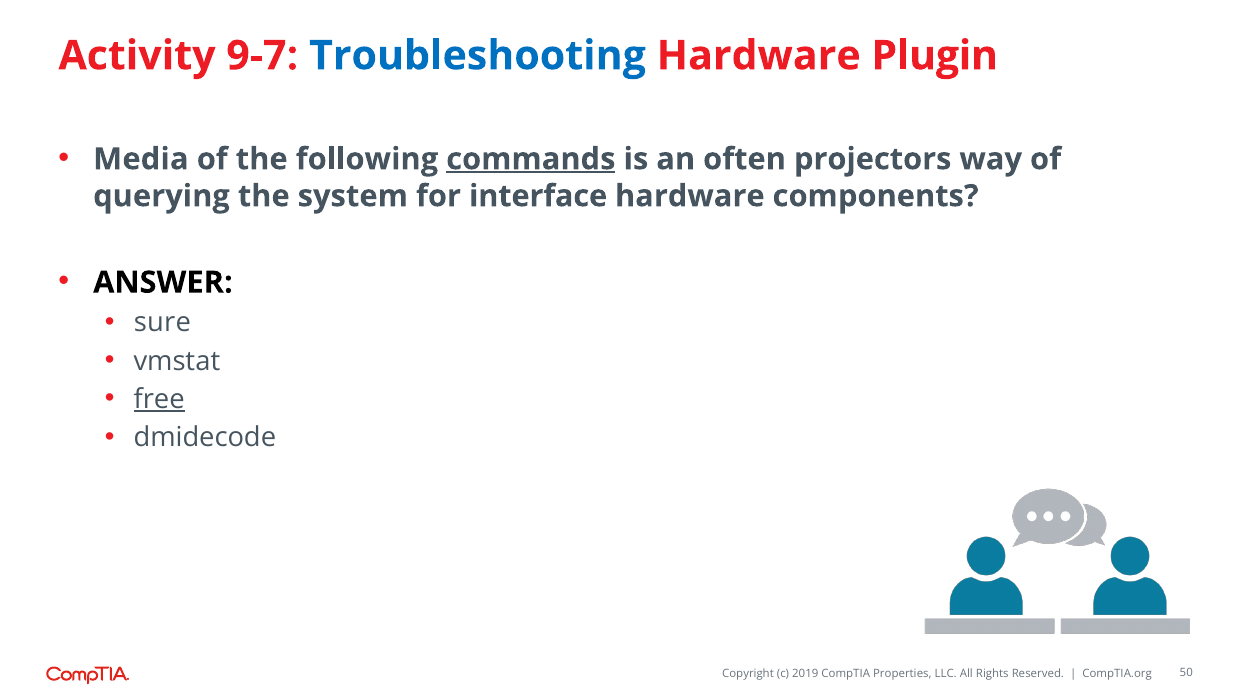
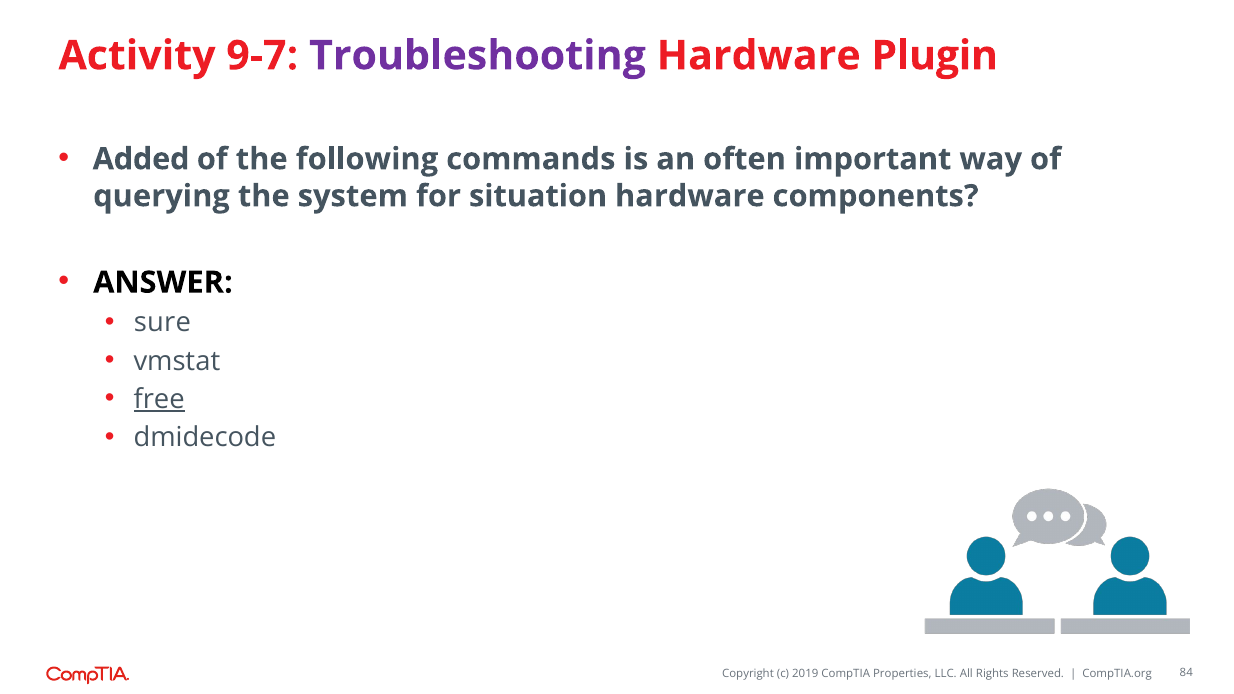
Troubleshooting colour: blue -> purple
Media: Media -> Added
commands underline: present -> none
projectors: projectors -> important
interface: interface -> situation
50: 50 -> 84
